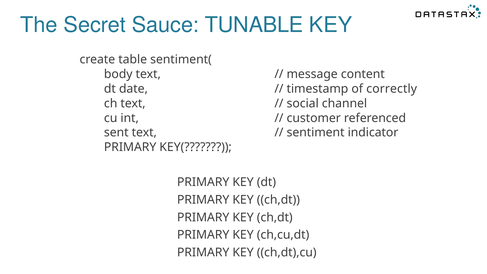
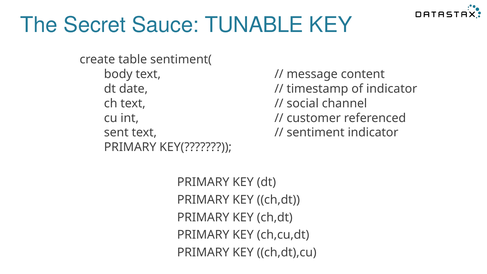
of correctly: correctly -> indicator
